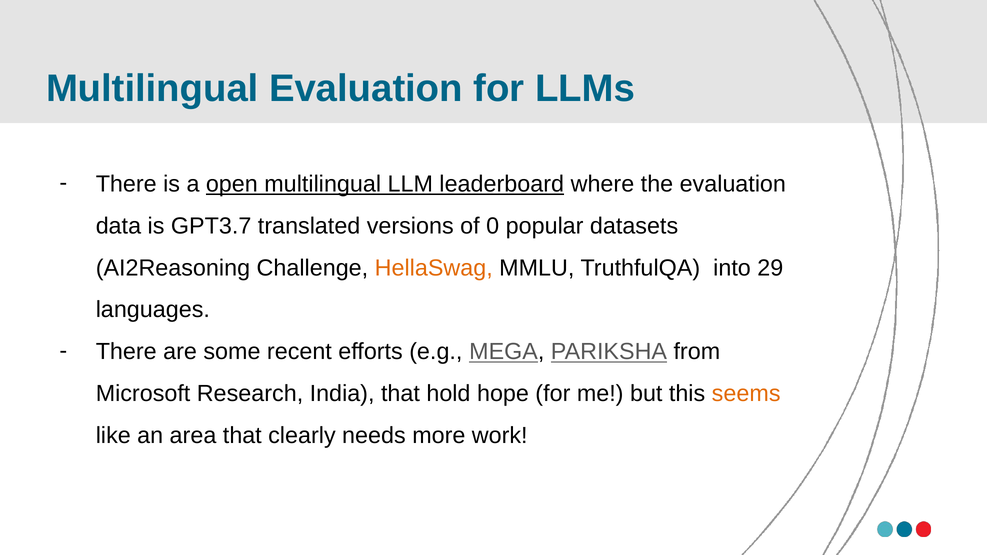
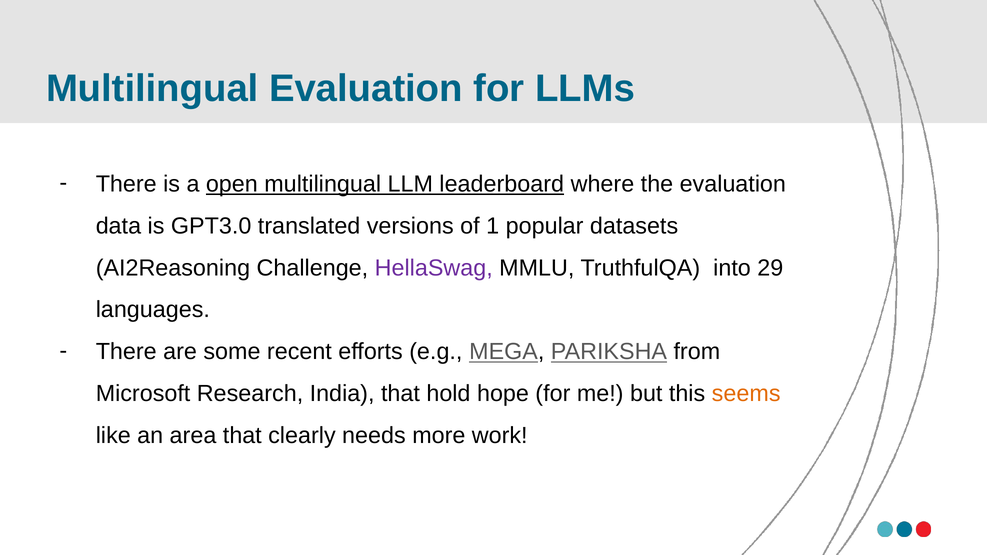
GPT3.7: GPT3.7 -> GPT3.0
0: 0 -> 1
HellaSwag colour: orange -> purple
